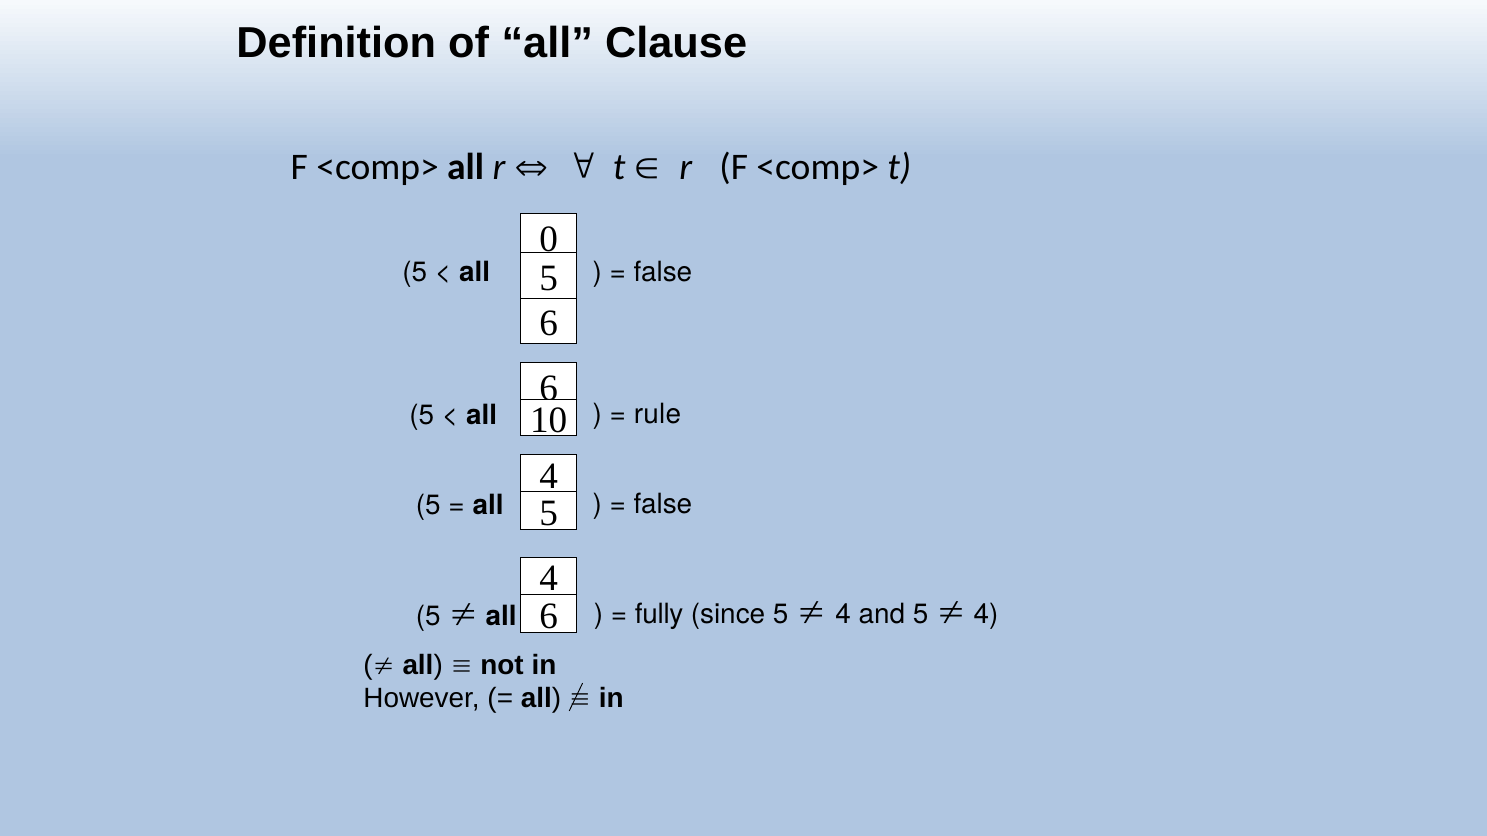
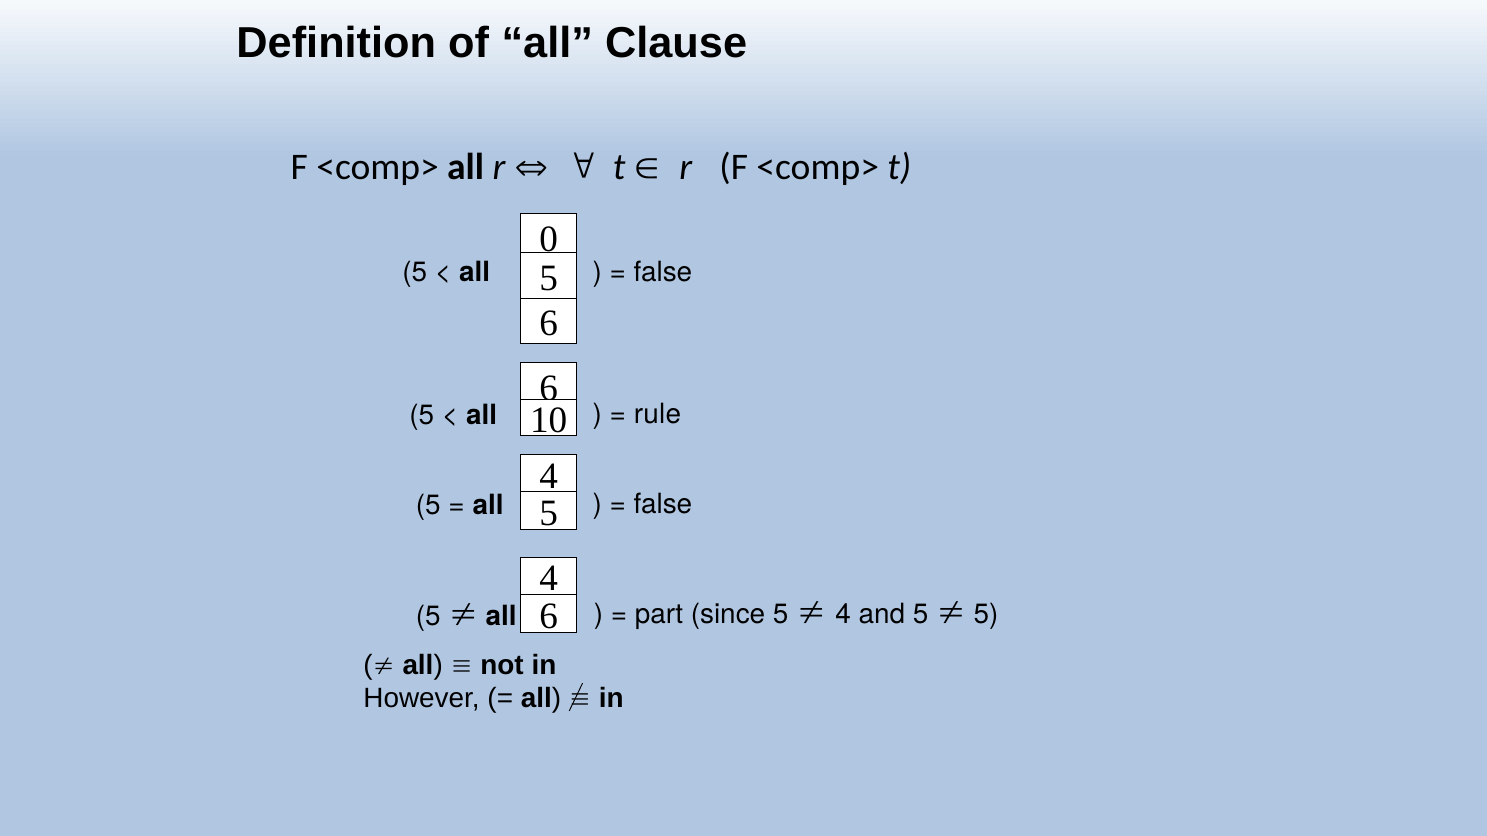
fully: fully -> part
4 at (986, 615): 4 -> 5
